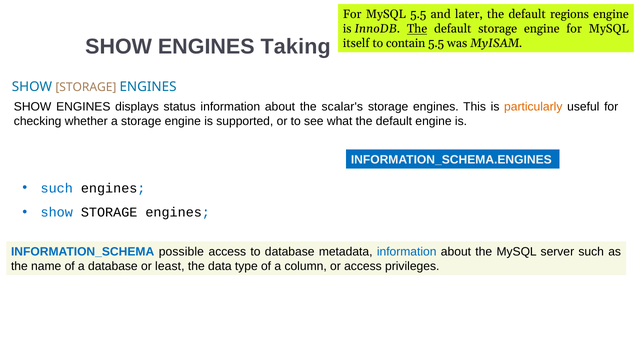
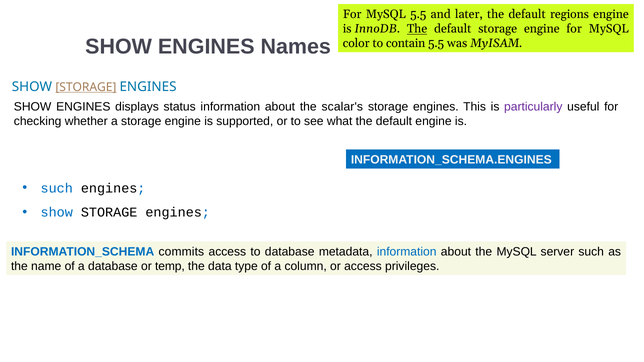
Taking: Taking -> Names
itself: itself -> color
STORAGE at (86, 87) underline: none -> present
particularly colour: orange -> purple
possible: possible -> commits
least: least -> temp
